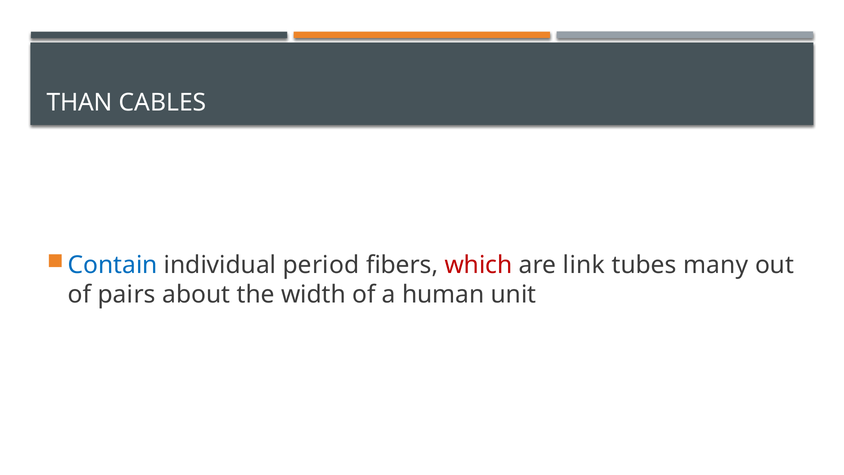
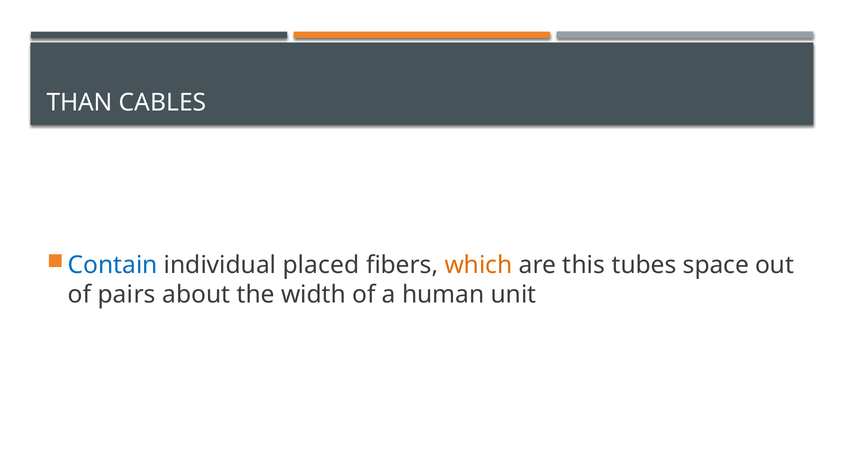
period: period -> placed
which colour: red -> orange
link: link -> this
many: many -> space
